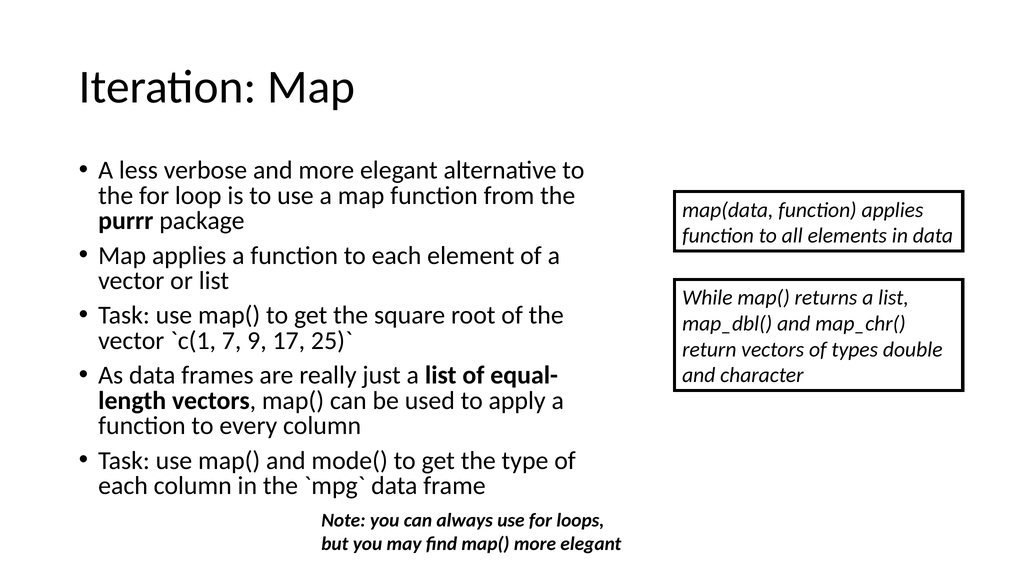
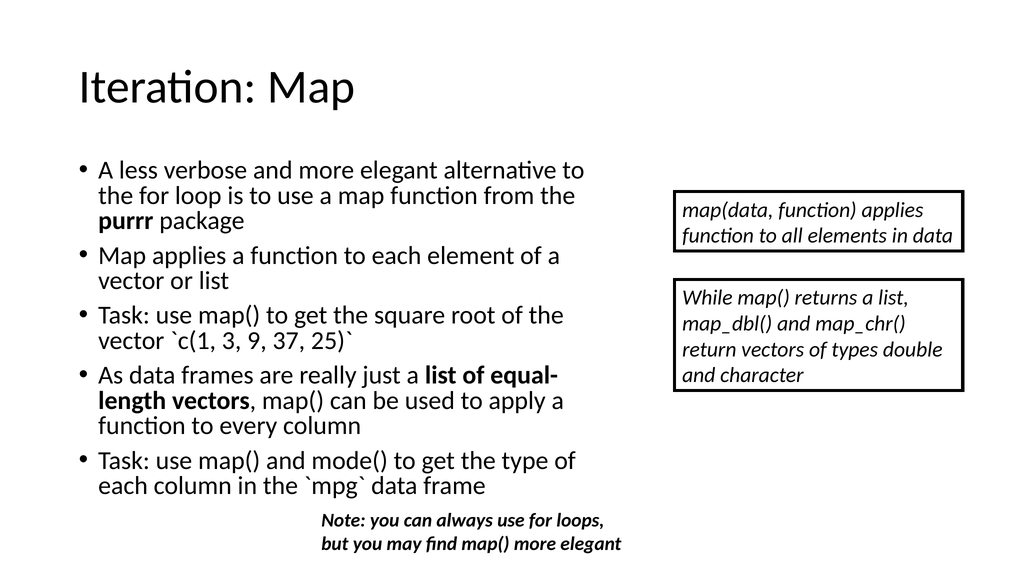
7: 7 -> 3
17: 17 -> 37
